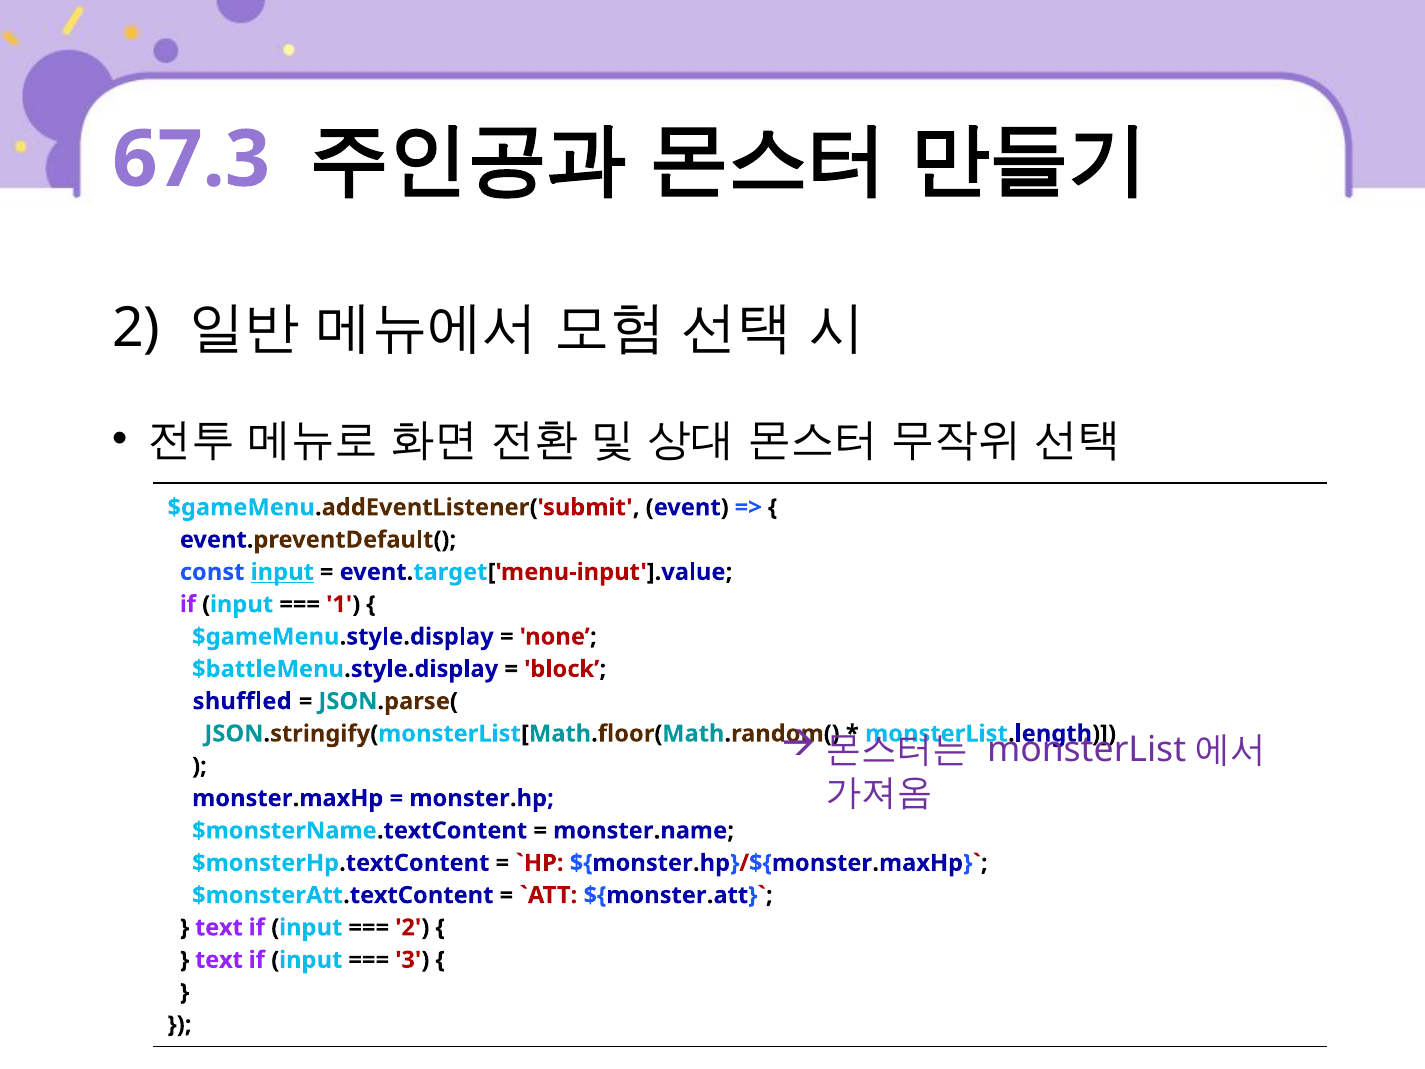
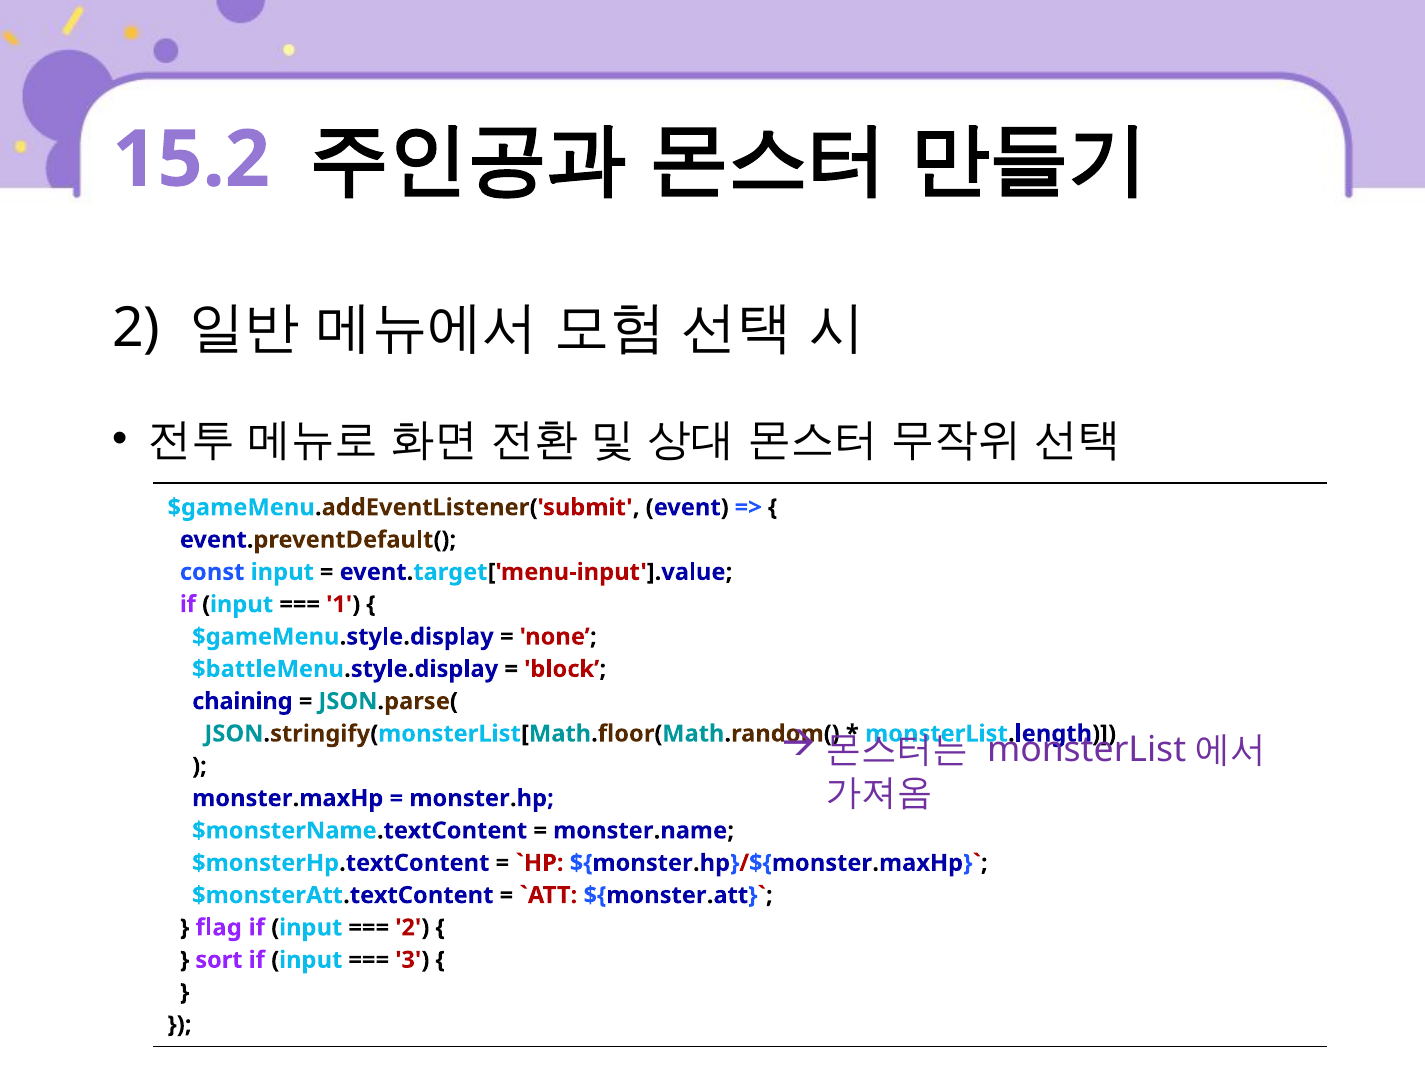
67.3: 67.3 -> 15.2
input at (282, 572) underline: present -> none
shuffled: shuffled -> chaining
text at (219, 927): text -> flag
text at (219, 960): text -> sort
